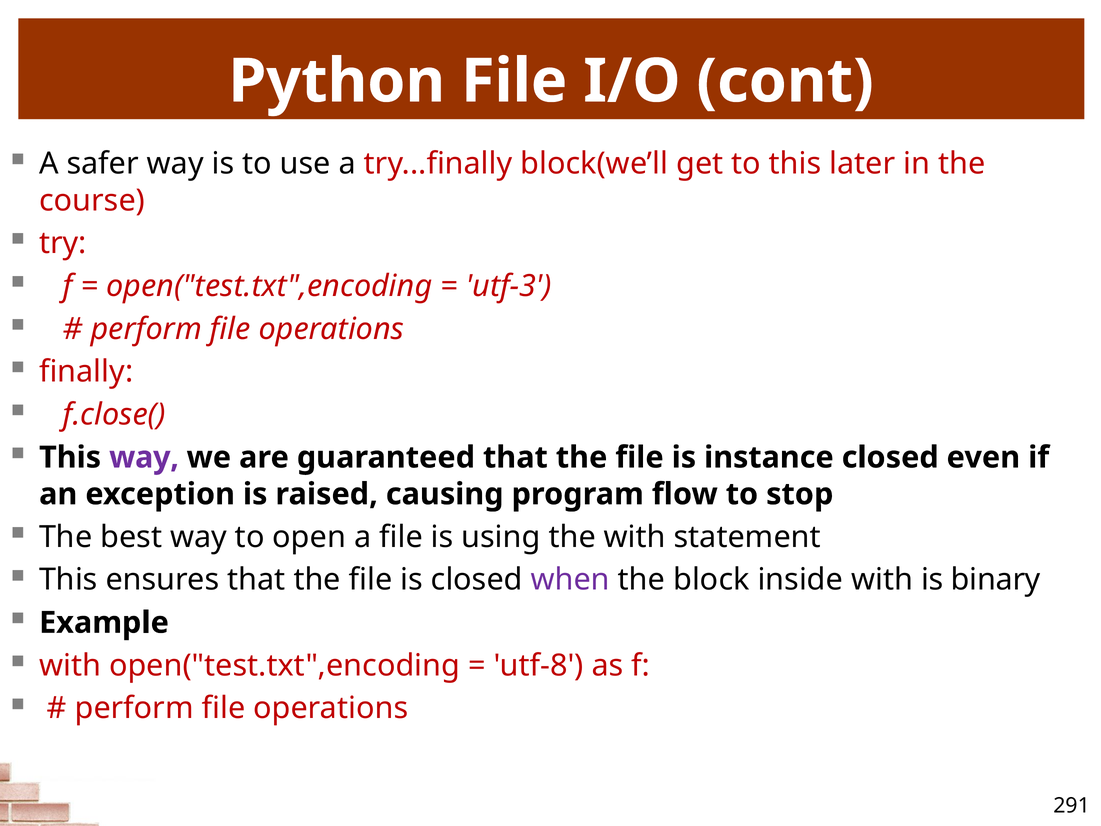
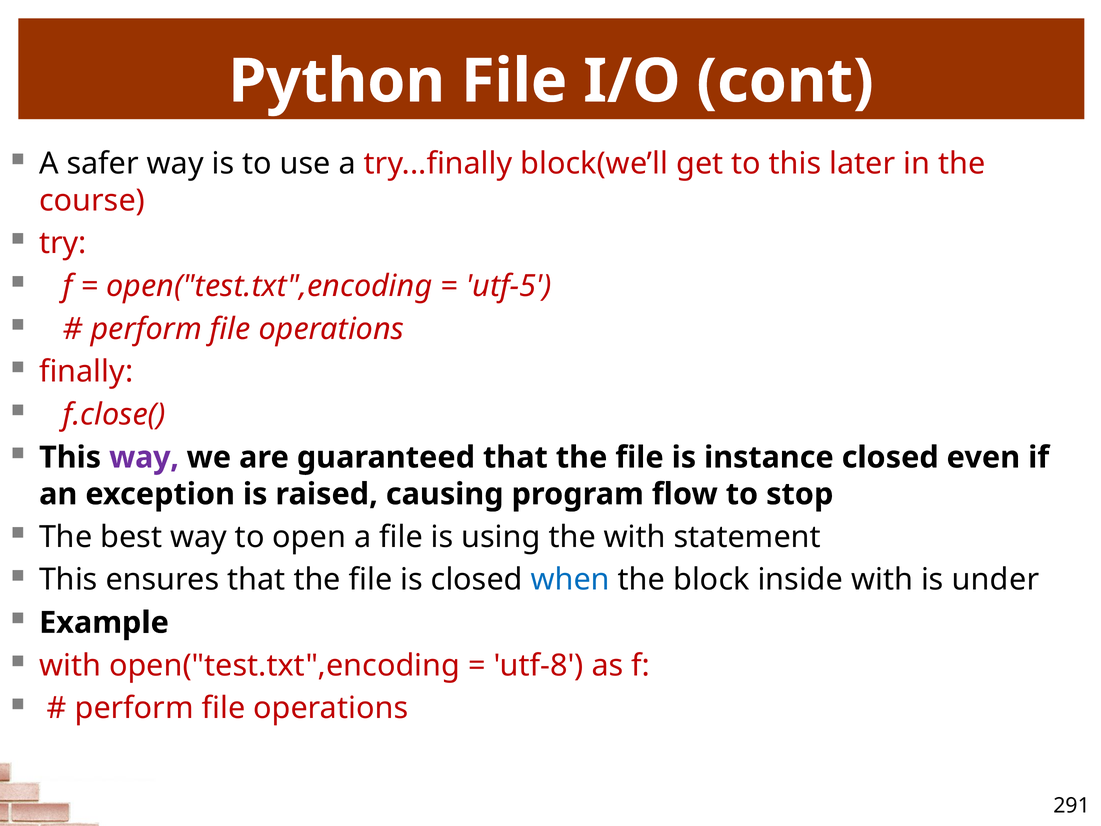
utf-3: utf-3 -> utf-5
when colour: purple -> blue
binary: binary -> under
